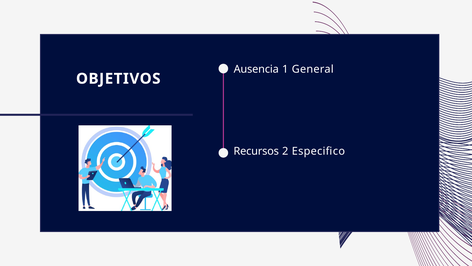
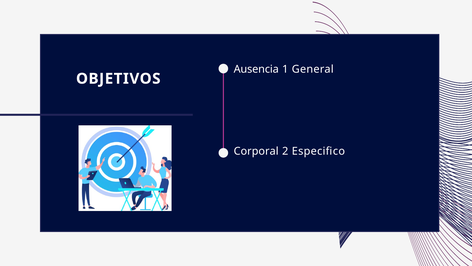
Recursos: Recursos -> Corporal
